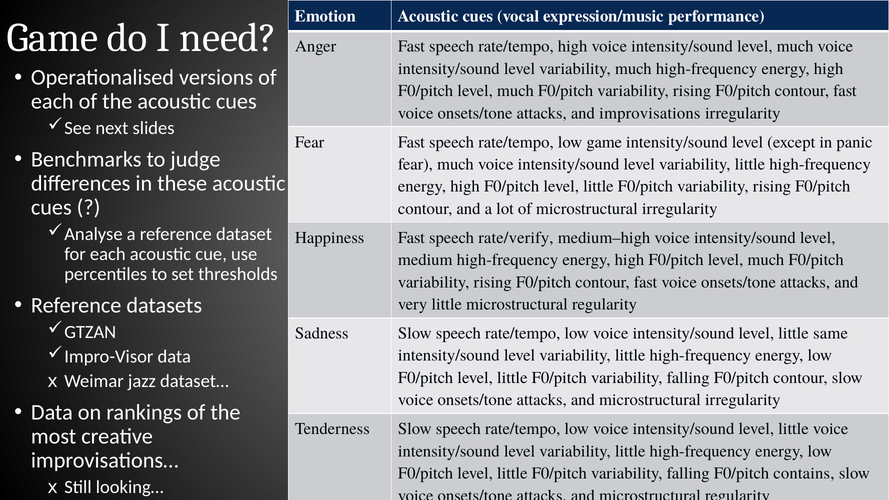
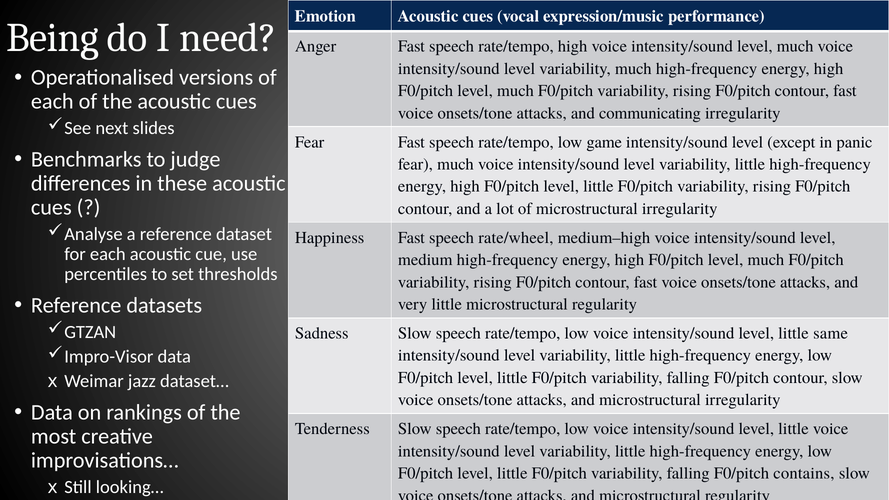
Game at (52, 38): Game -> Being
and improvisations: improvisations -> communicating
rate/verify: rate/verify -> rate/wheel
